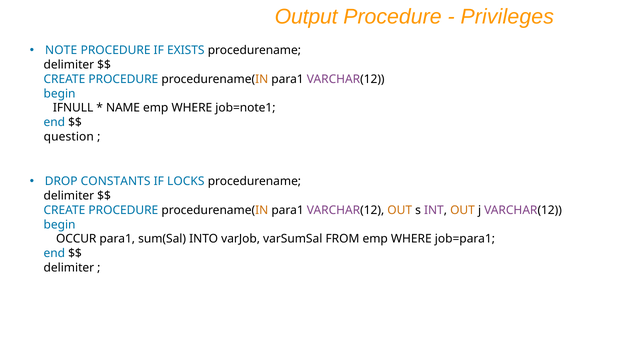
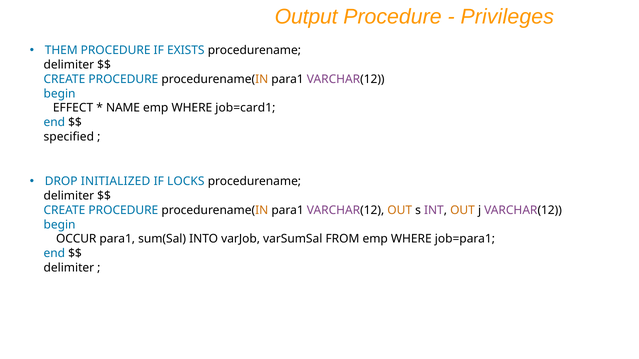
NOTE: NOTE -> THEM
IFNULL: IFNULL -> EFFECT
job=note1: job=note1 -> job=card1
question: question -> specified
CONSTANTS: CONSTANTS -> INITIALIZED
